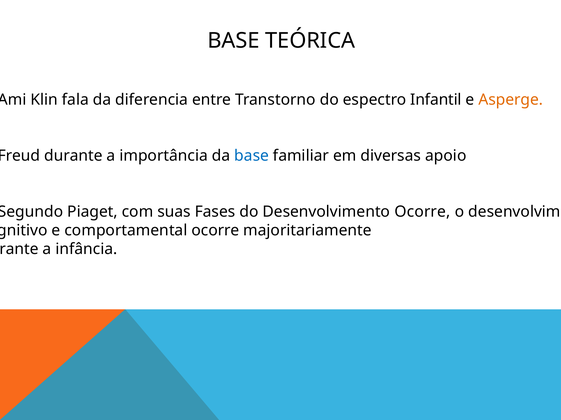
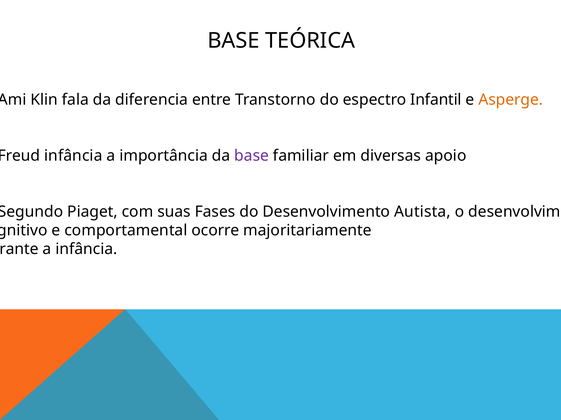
durante at (73, 156): durante -> infância
base at (252, 156) colour: blue -> purple
Desenvolvimento Ocorre: Ocorre -> Autista
